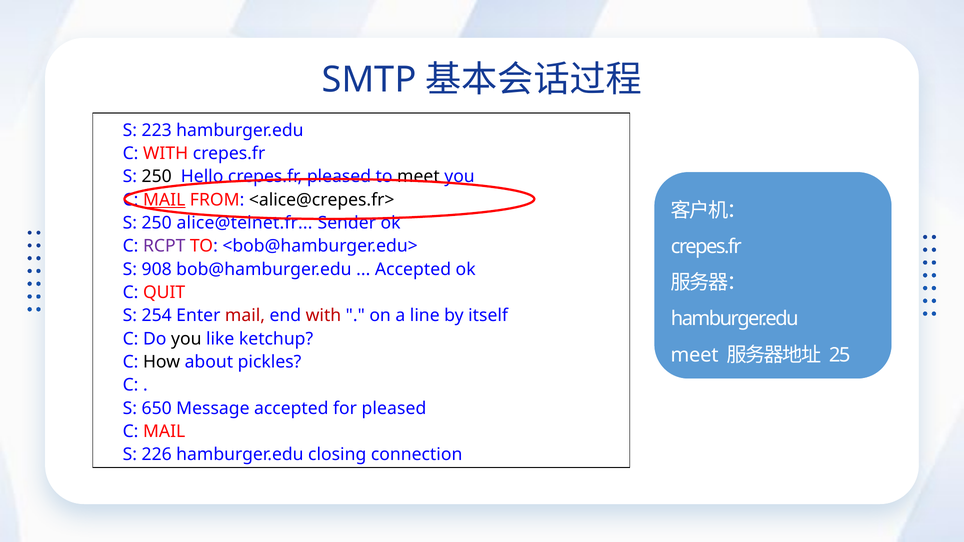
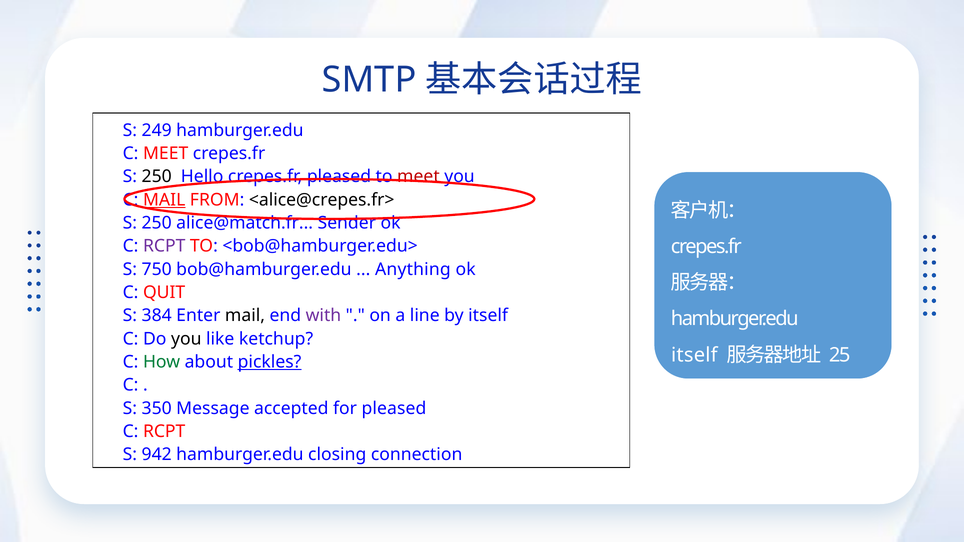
223: 223 -> 249
C WITH: WITH -> MEET
meet at (418, 177) colour: black -> red
alice@telnet.fr: alice@telnet.fr -> alice@match.fr
908: 908 -> 750
Accepted at (413, 269): Accepted -> Anything
254: 254 -> 384
mail at (245, 316) colour: red -> black
with at (323, 316) colour: red -> purple
meet at (695, 355): meet -> itself
How colour: black -> green
pickles underline: none -> present
650: 650 -> 350
MAIL at (164, 432): MAIL -> RCPT
226: 226 -> 942
